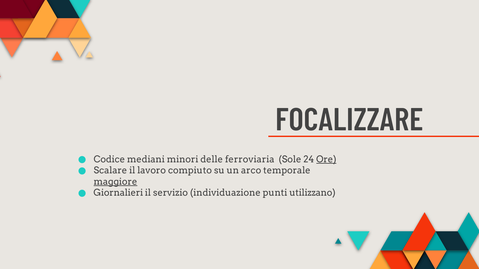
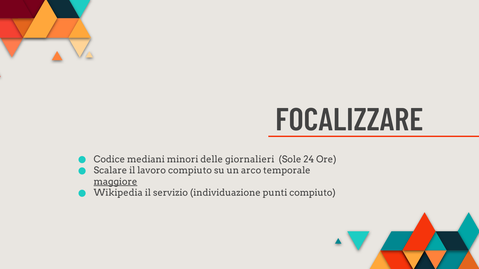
ferroviaria: ferroviaria -> giornalieri
Ore underline: present -> none
Giornalieri: Giornalieri -> Wikipedia
punti utilizzano: utilizzano -> compiuto
